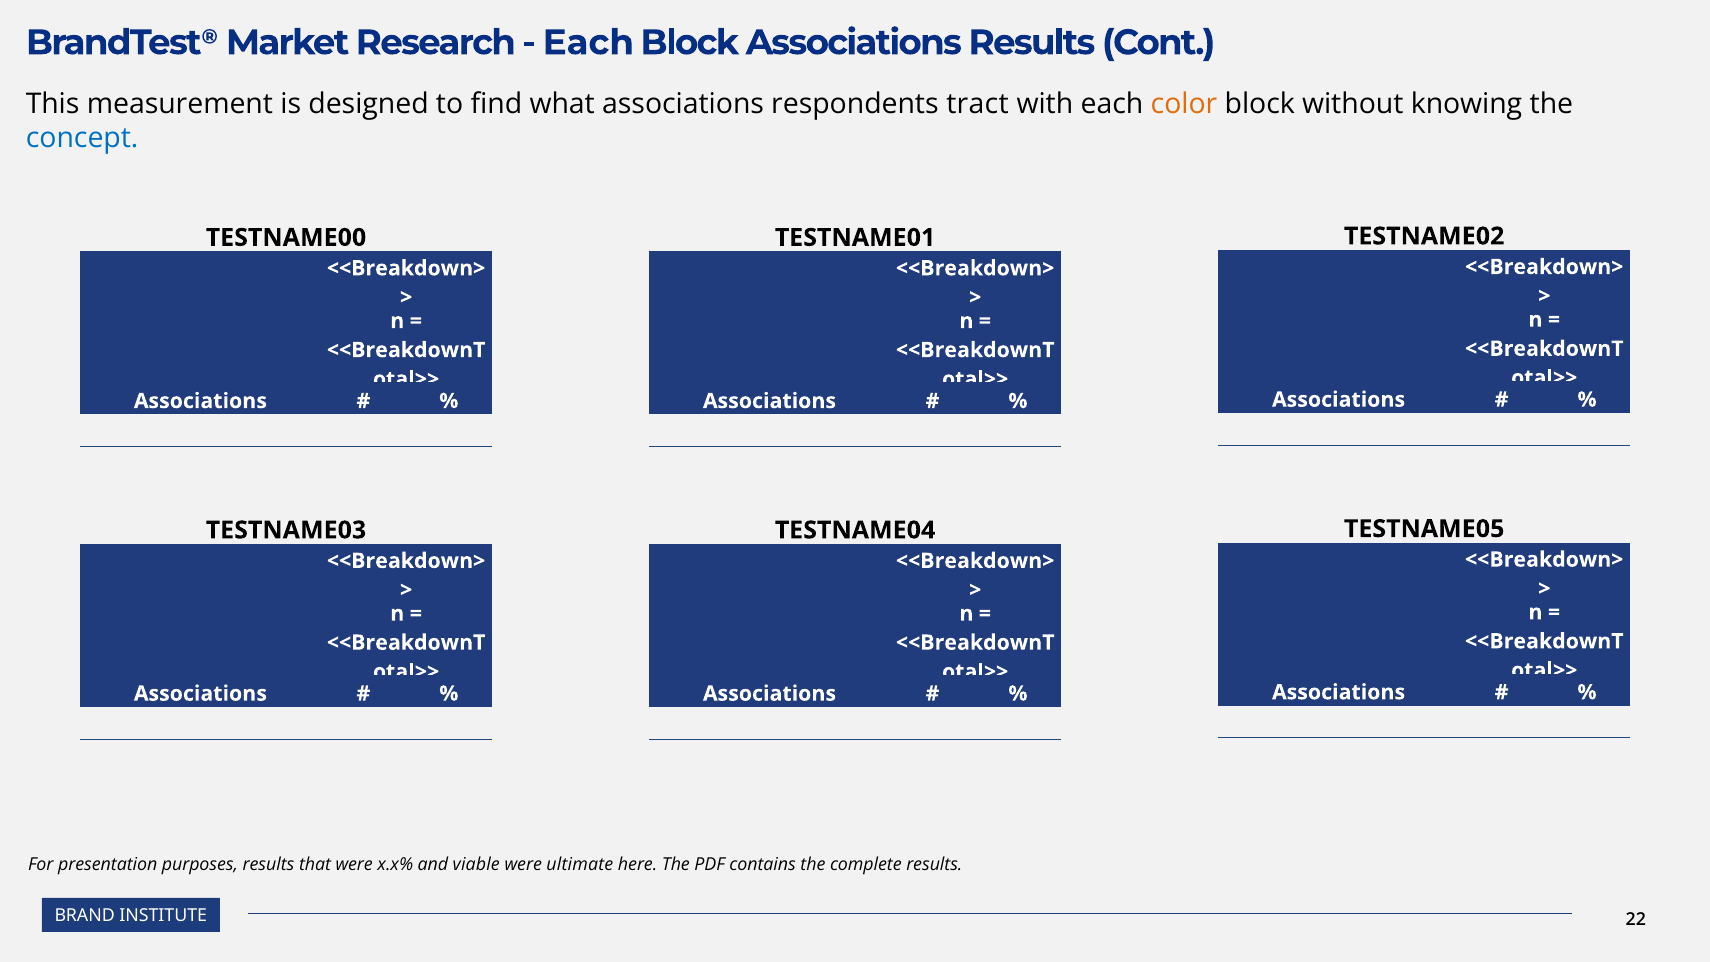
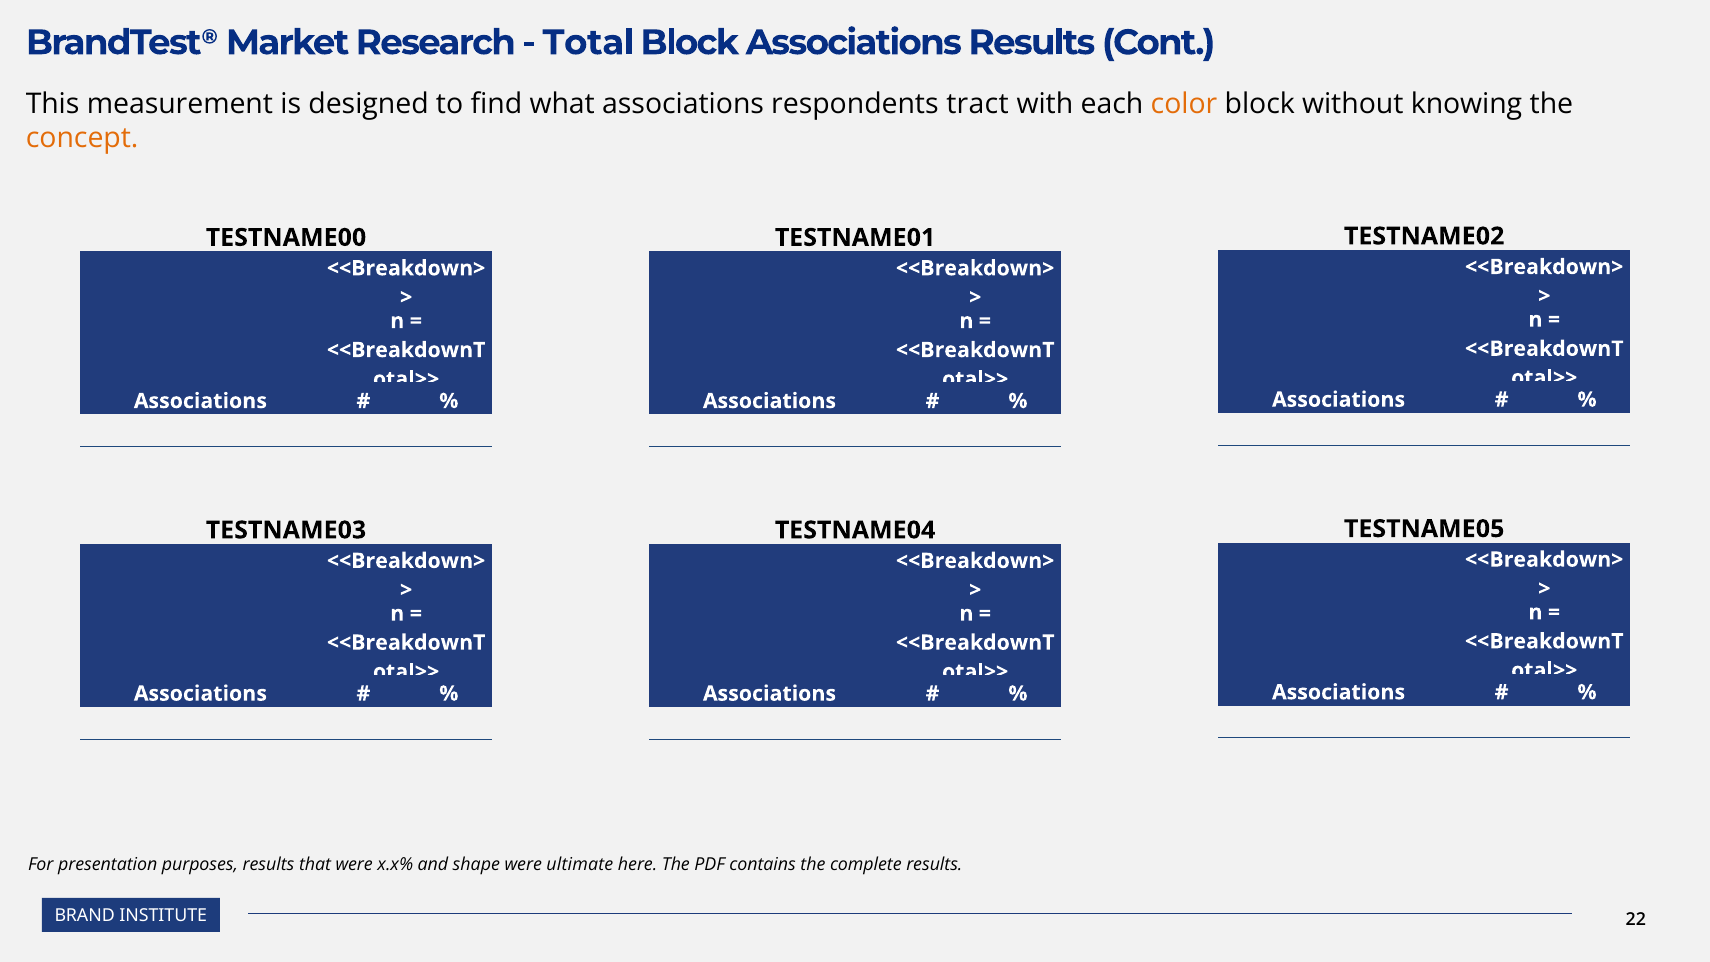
Each at (588, 43): Each -> Total
concept colour: blue -> orange
viable: viable -> shape
